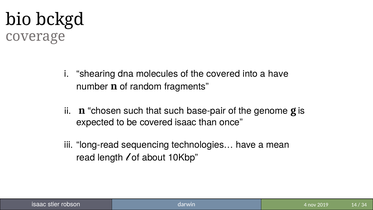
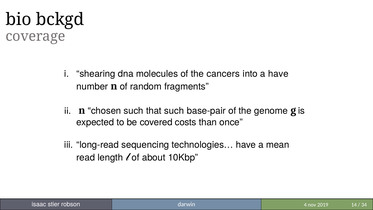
the covered: covered -> cancers
covered isaac: isaac -> costs
